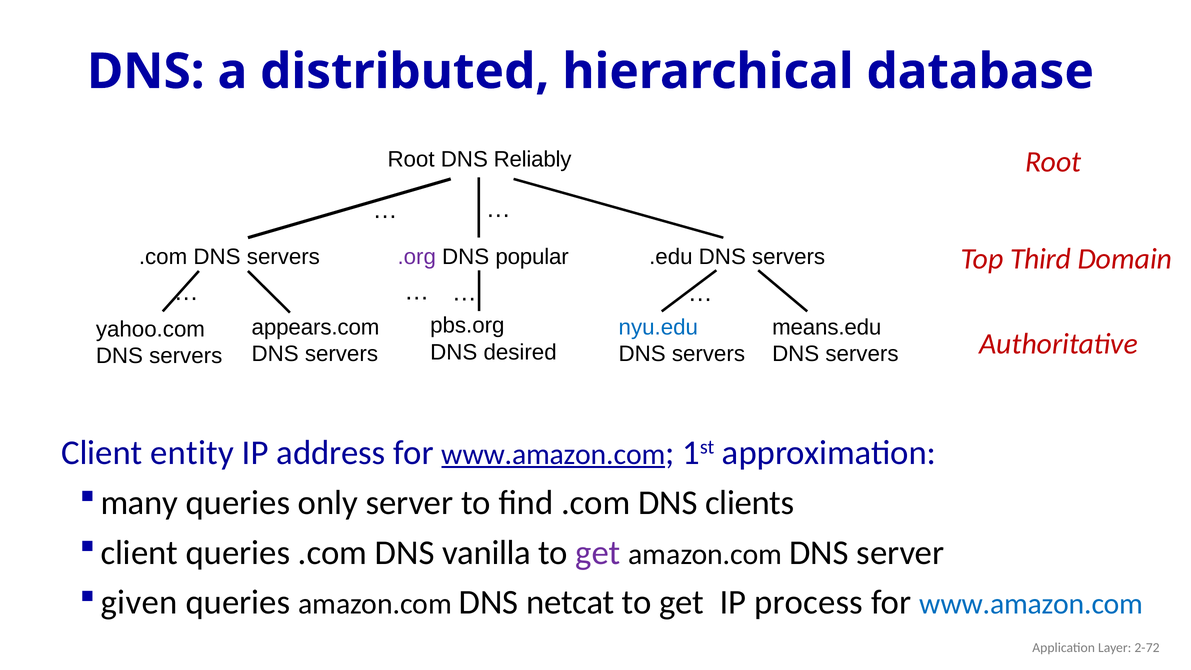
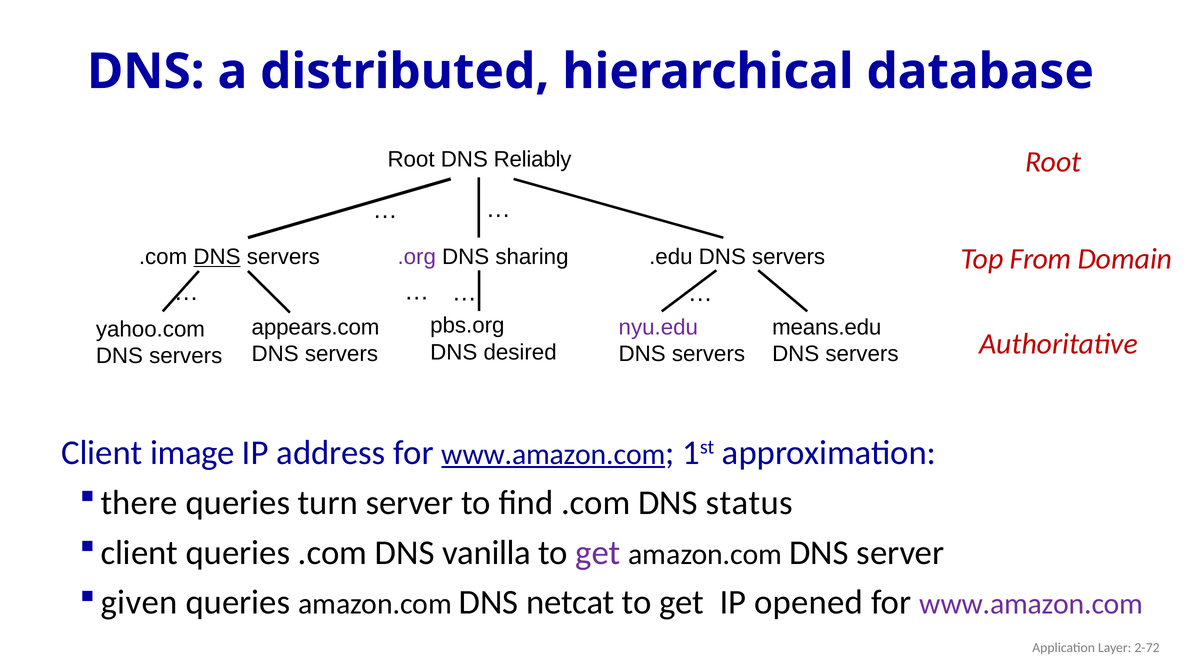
DNS at (217, 257) underline: none -> present
popular: popular -> sharing
Third: Third -> From
nyu.edu colour: blue -> purple
entity: entity -> image
many: many -> there
only: only -> turn
clients: clients -> status
process: process -> opened
www.amazon.com at (1031, 604) colour: blue -> purple
